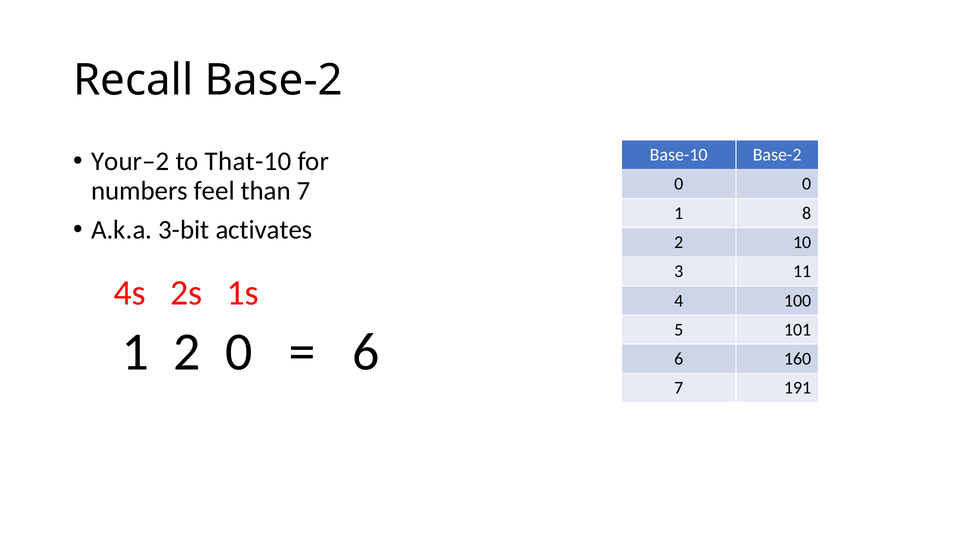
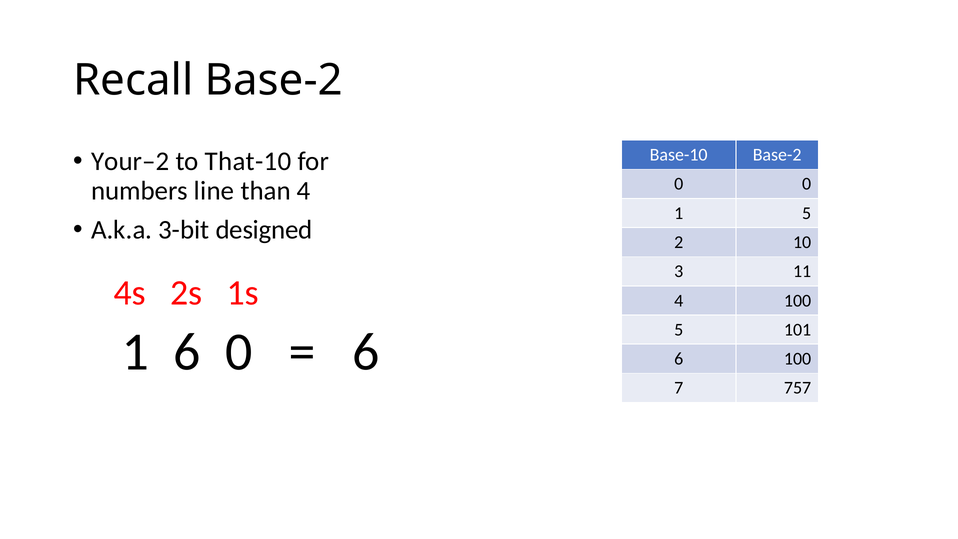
feel: feel -> line
than 7: 7 -> 4
1 8: 8 -> 5
activates: activates -> designed
1 2: 2 -> 6
6 160: 160 -> 100
191: 191 -> 757
